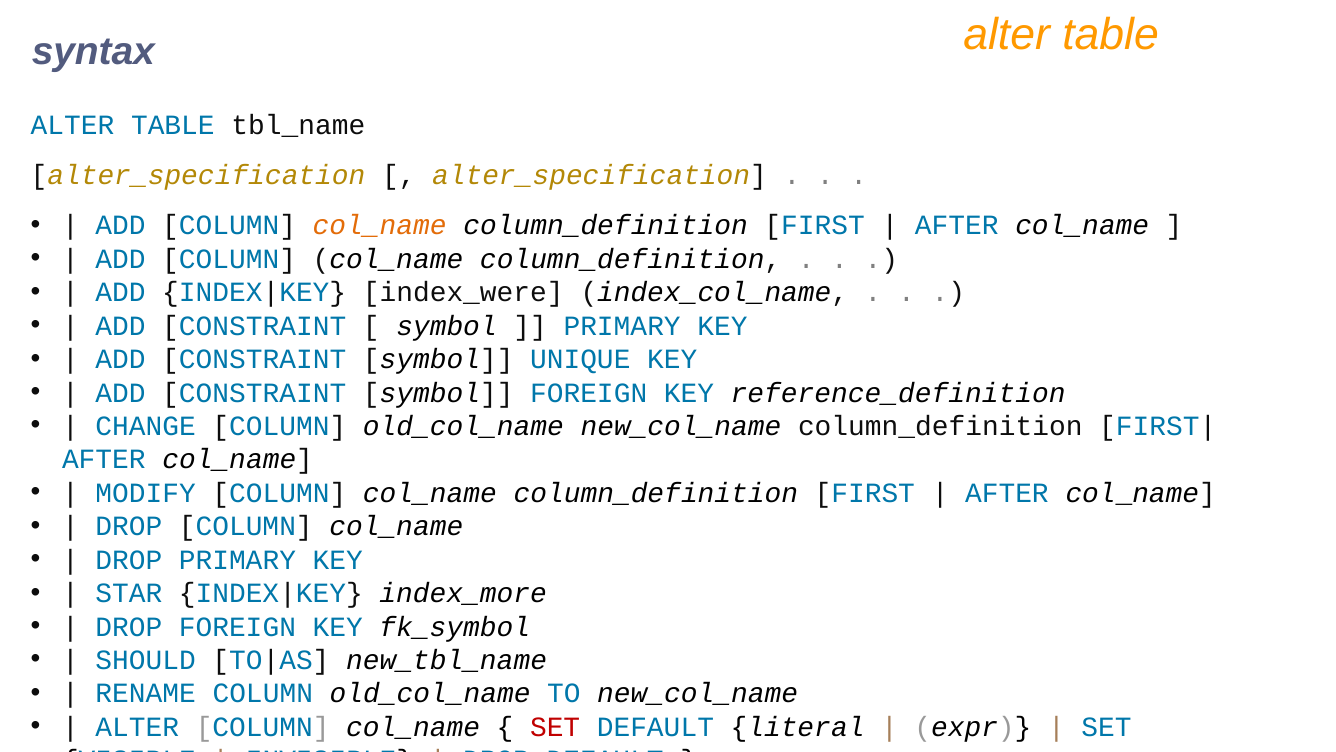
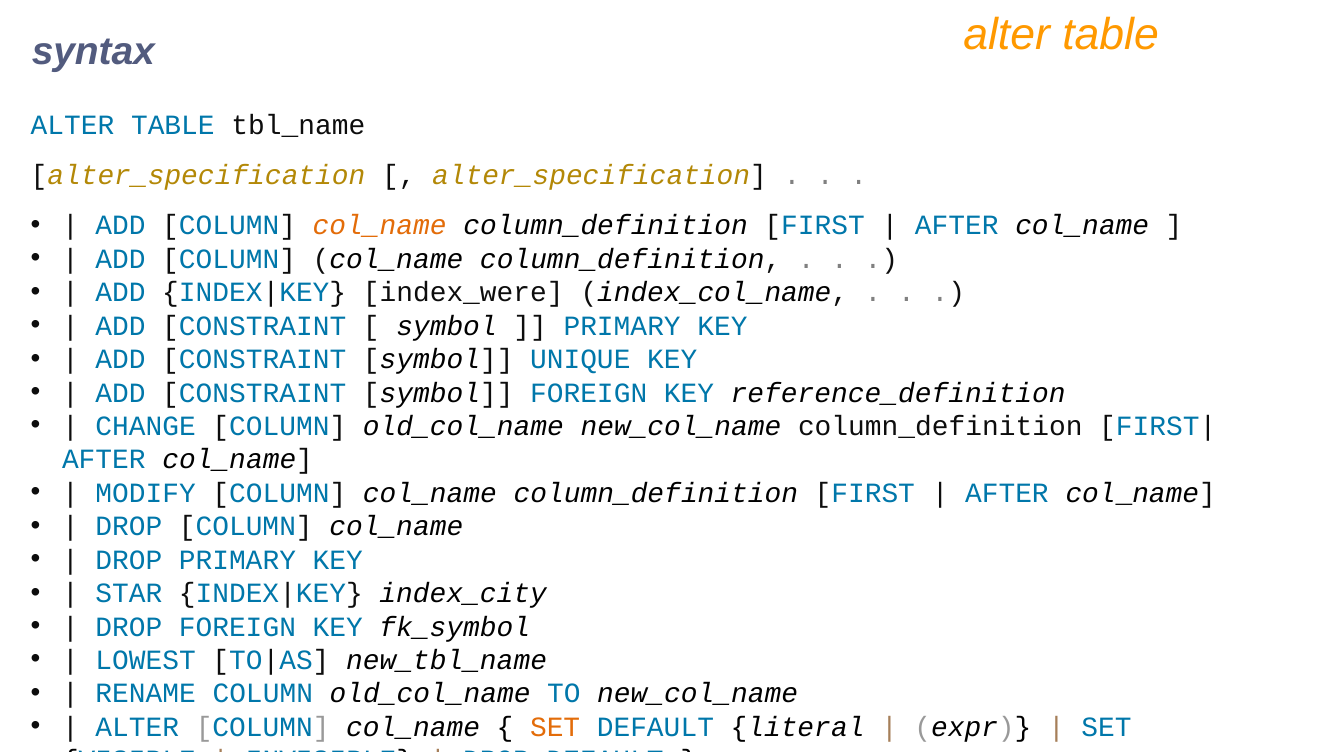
index_more: index_more -> index_city
SHOULD: SHOULD -> LOWEST
SET at (555, 727) colour: red -> orange
